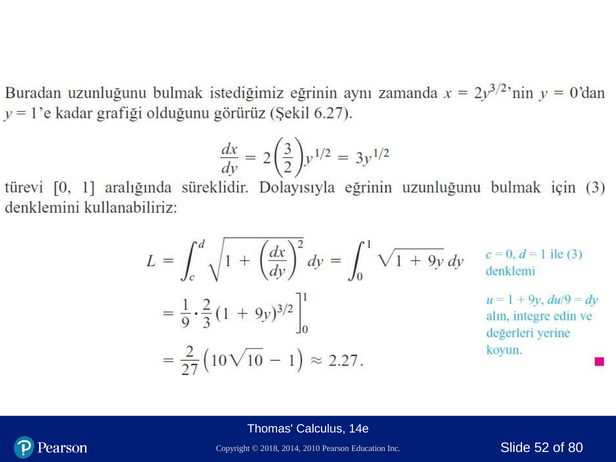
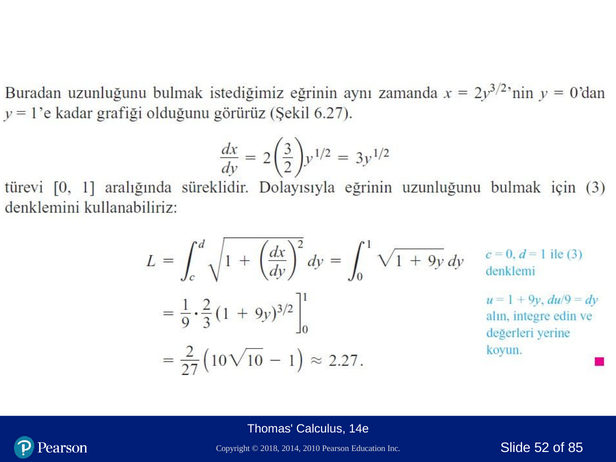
80: 80 -> 85
